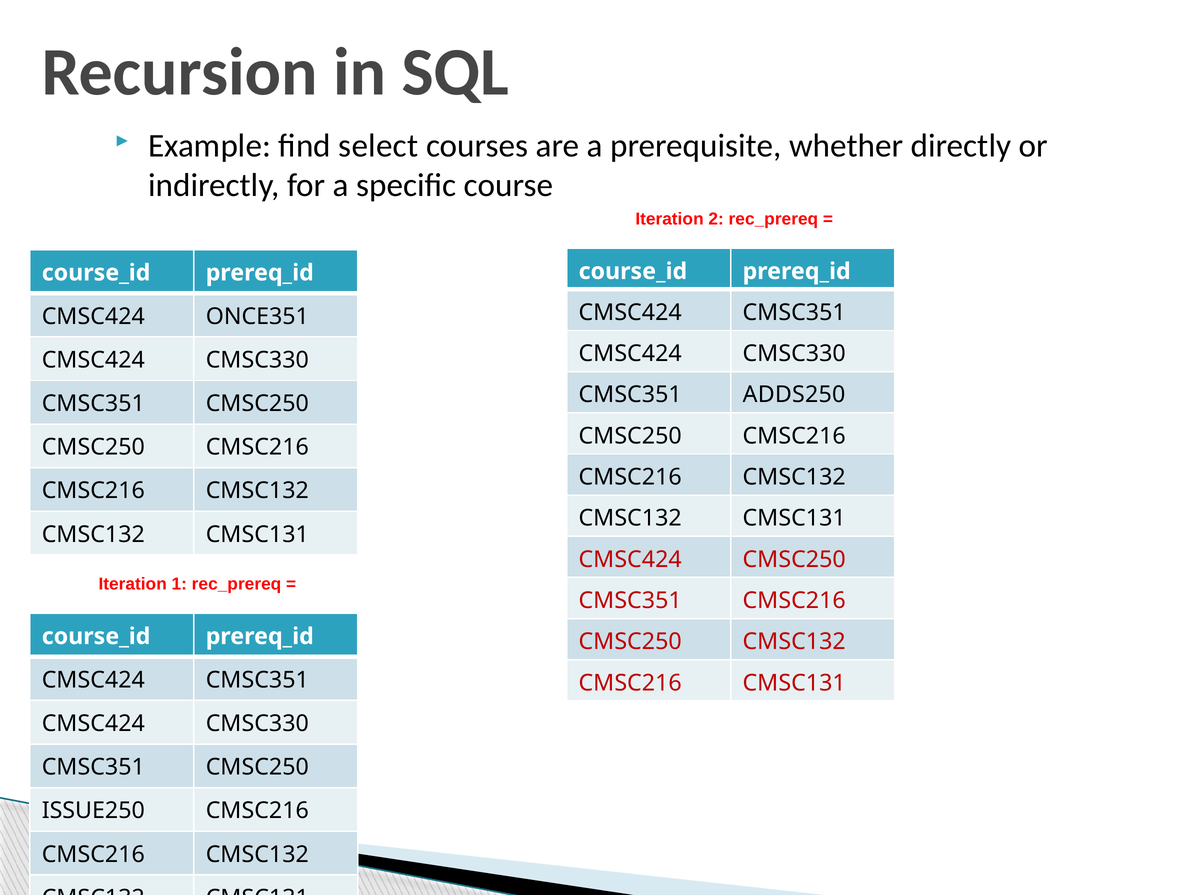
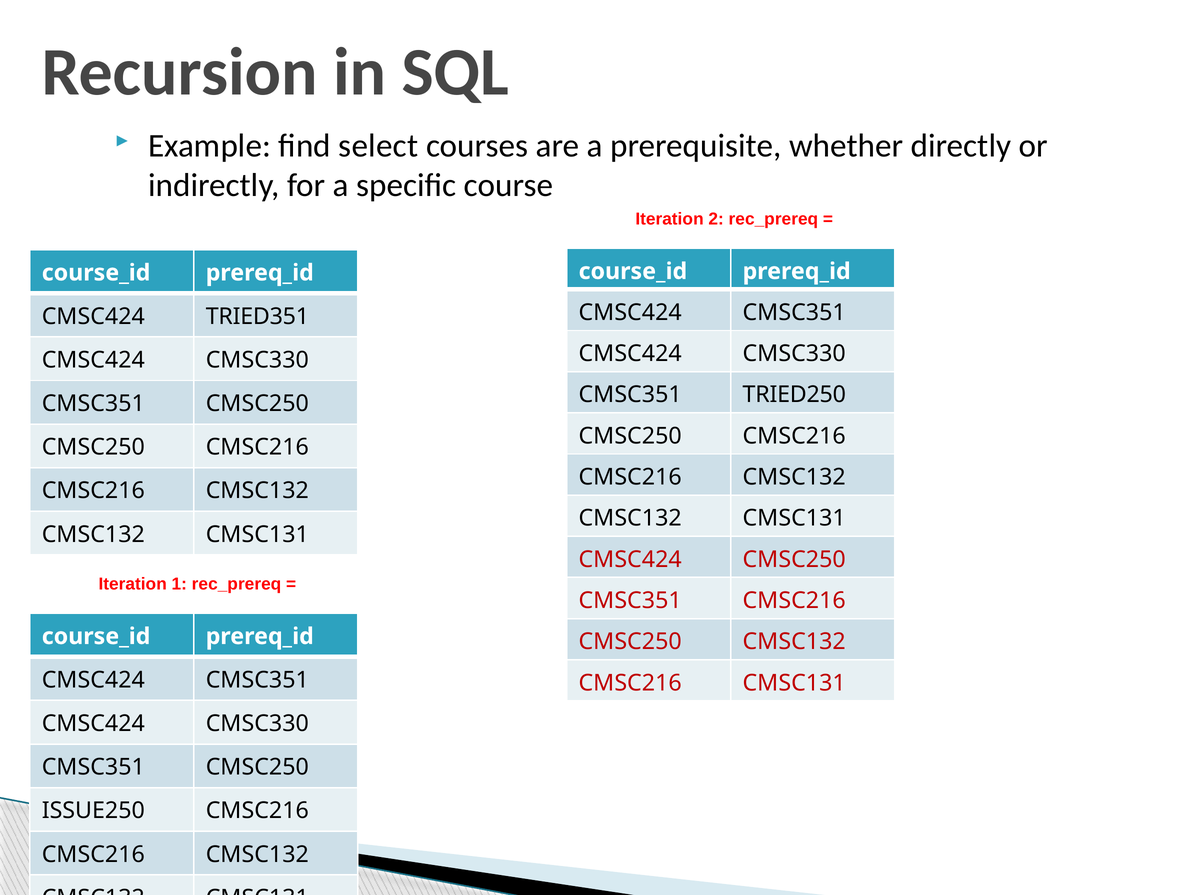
ONCE351: ONCE351 -> TRIED351
ADDS250: ADDS250 -> TRIED250
